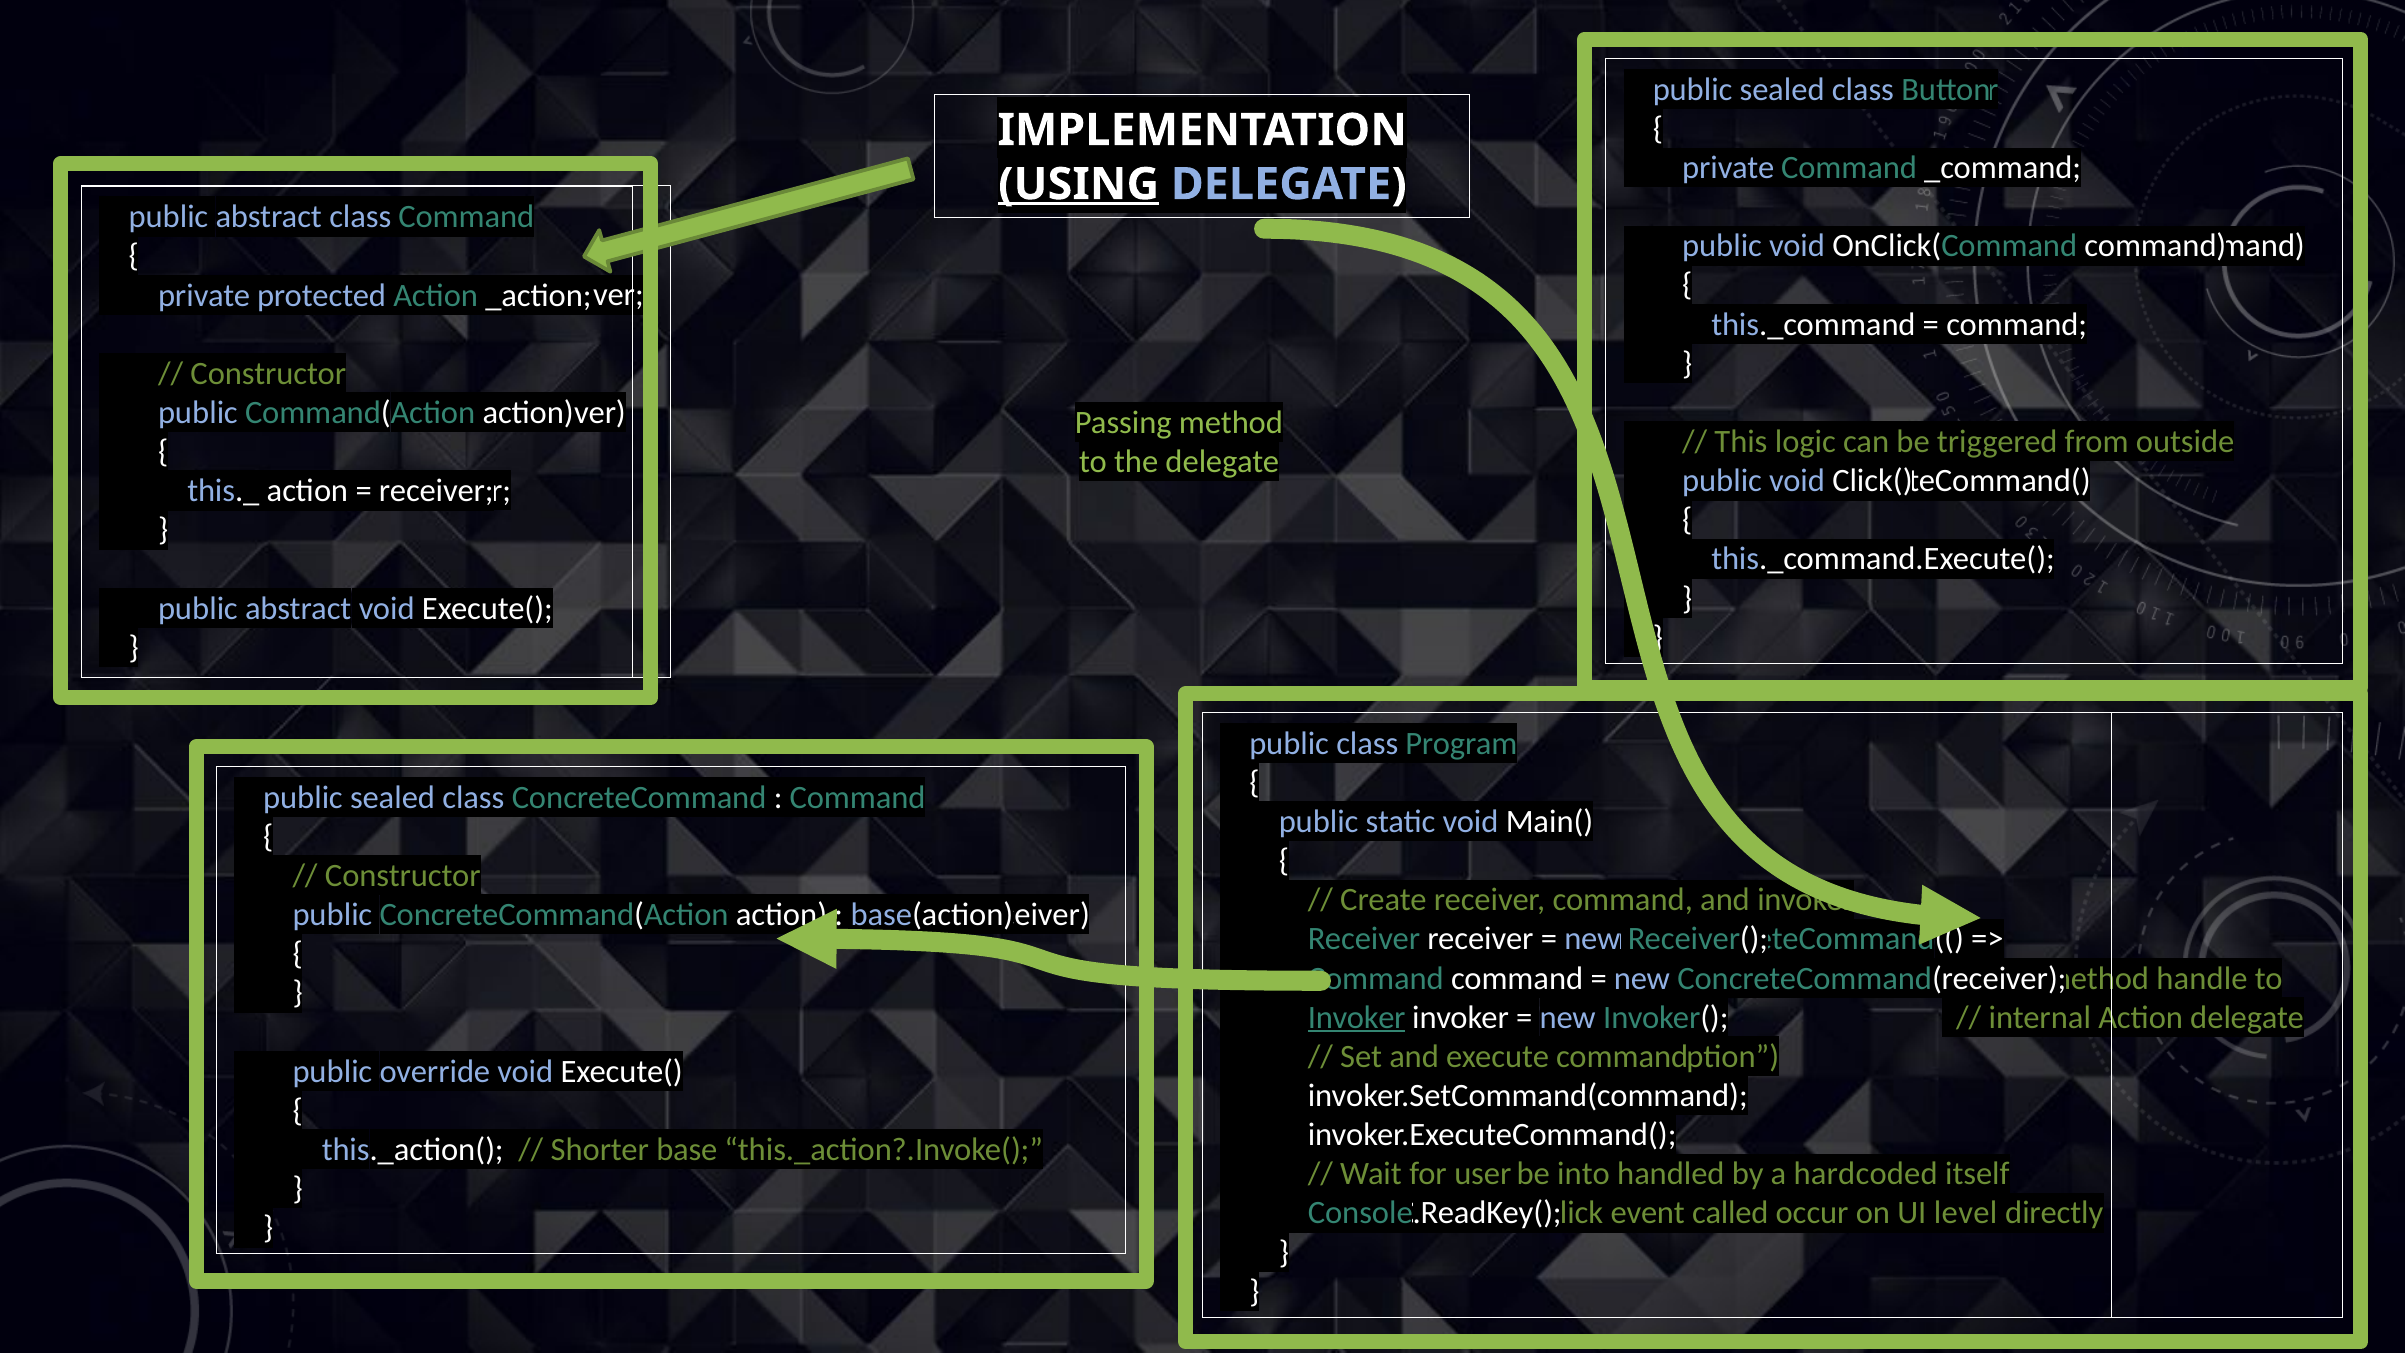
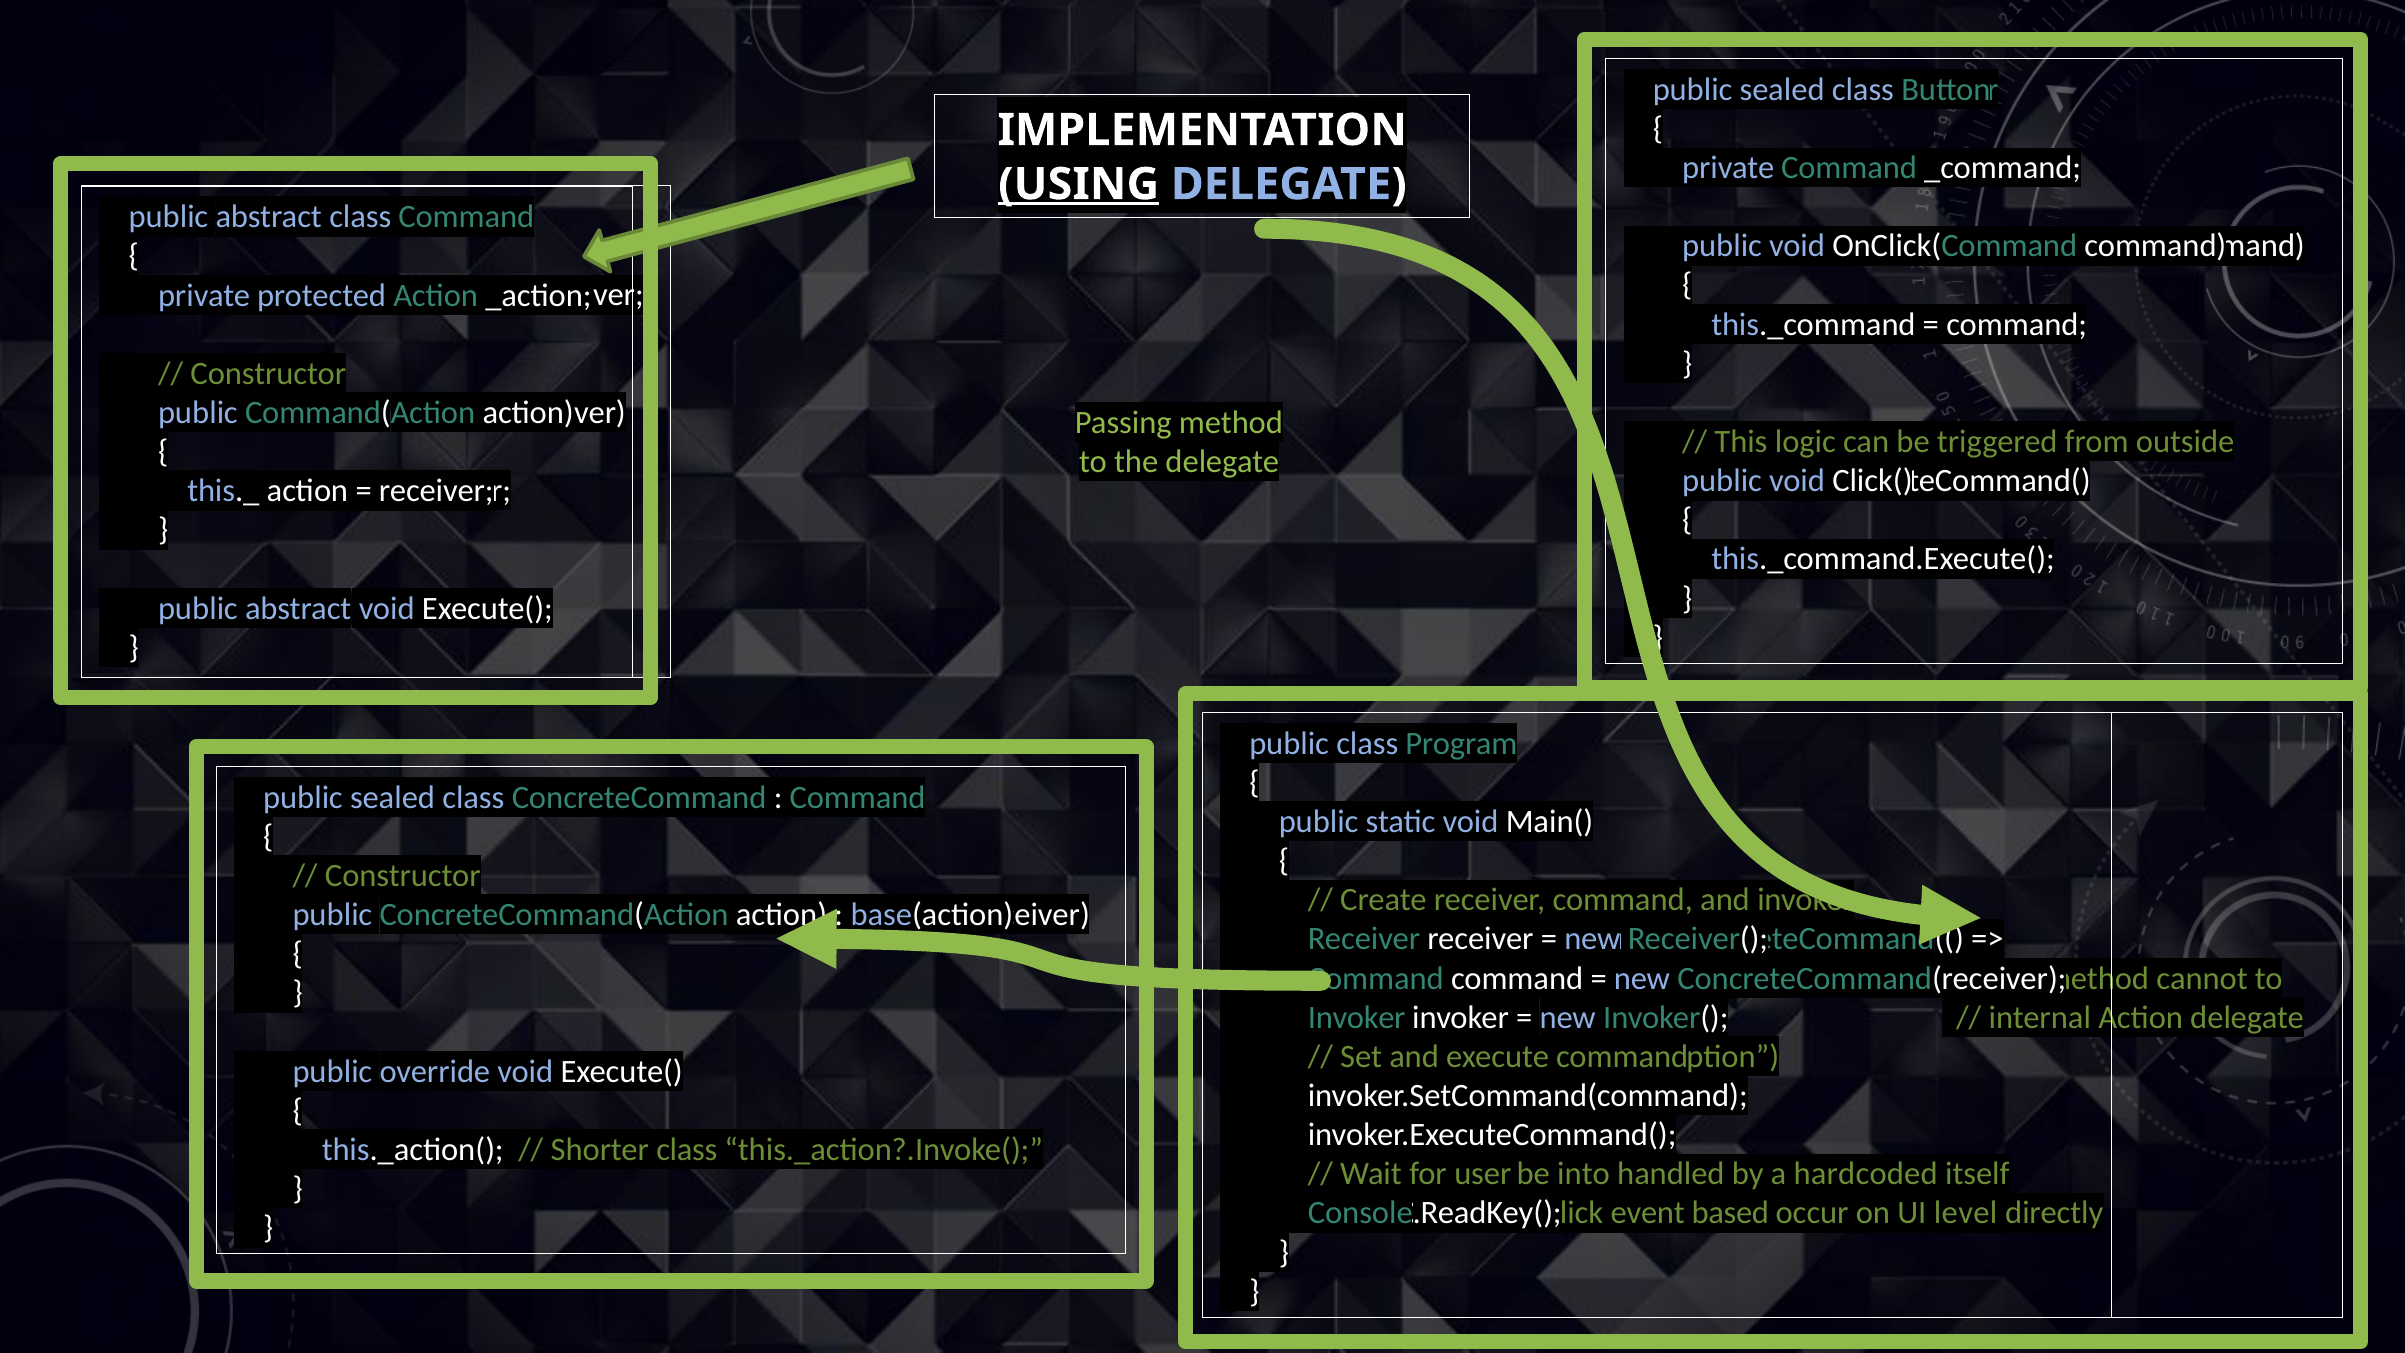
handle: handle -> cannot
Invoker at (1357, 1017) underline: present -> none
base at (687, 1149): base -> class
called: called -> based
